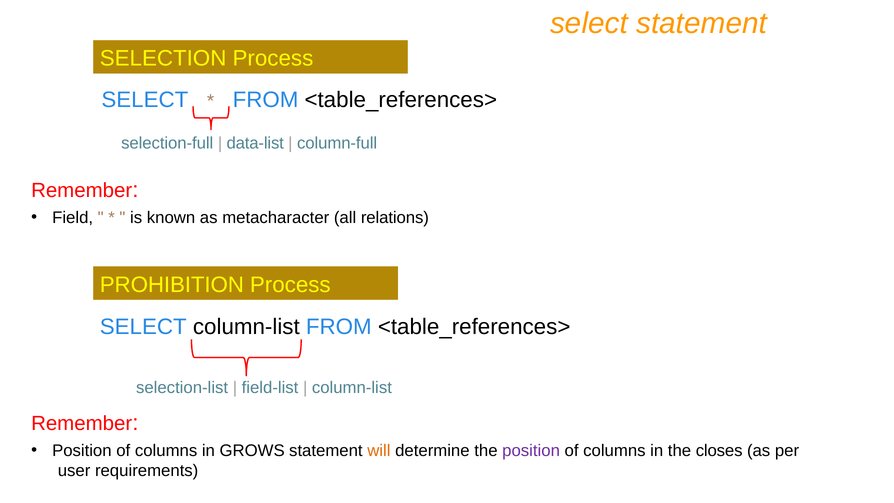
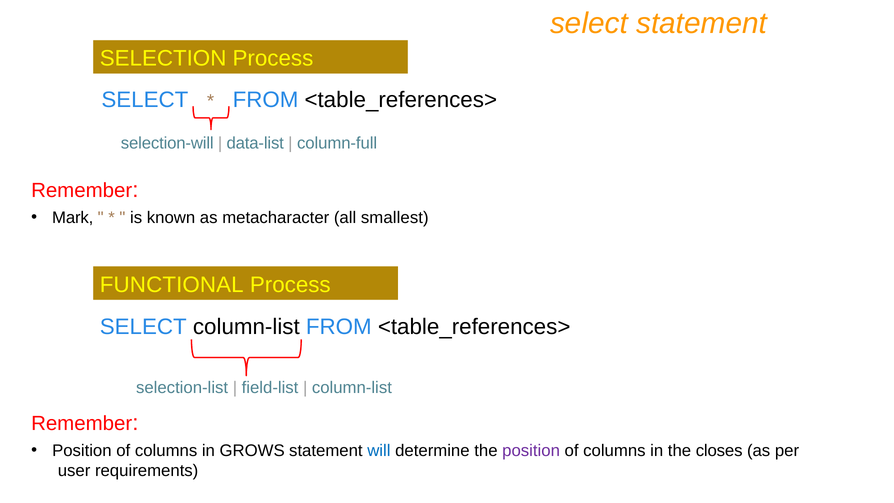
selection-full: selection-full -> selection-will
Field: Field -> Mark
relations: relations -> smallest
PROHIBITION: PROHIBITION -> FUNCTIONAL
will colour: orange -> blue
